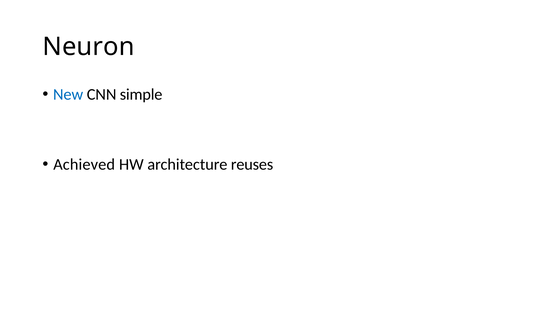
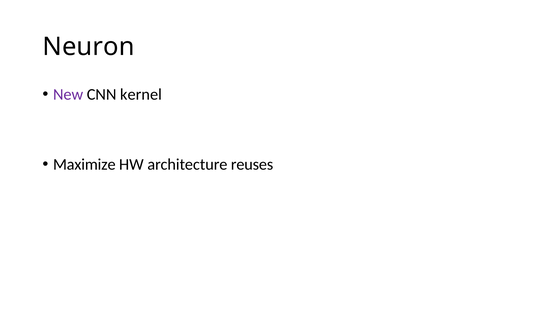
New colour: blue -> purple
simple: simple -> kernel
Achieved: Achieved -> Maximize
